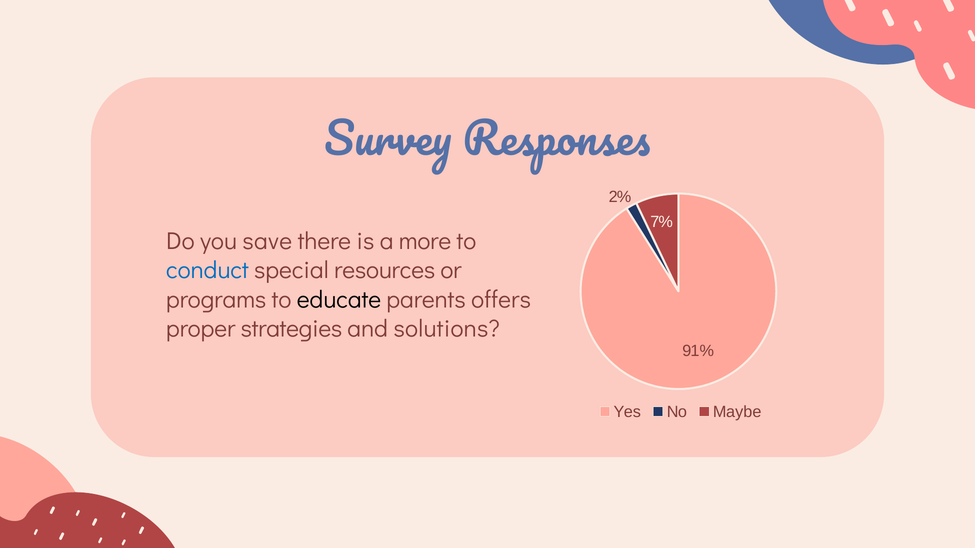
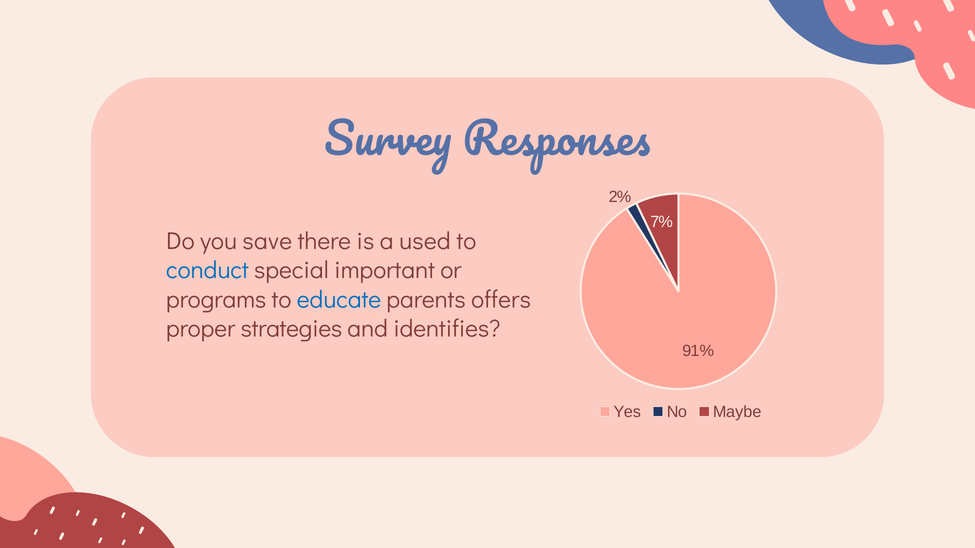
more: more -> used
resources: resources -> important
educate colour: black -> blue
solutions: solutions -> identifies
